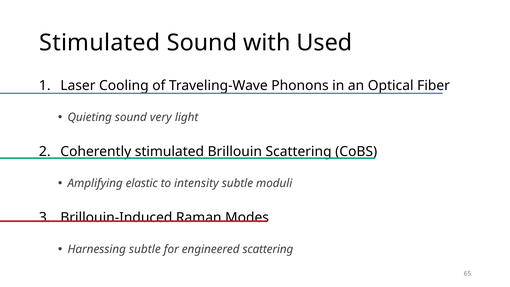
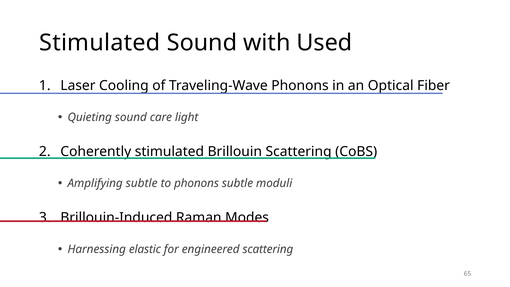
very: very -> care
Amplifying elastic: elastic -> subtle
to intensity: intensity -> phonons
Harnessing subtle: subtle -> elastic
